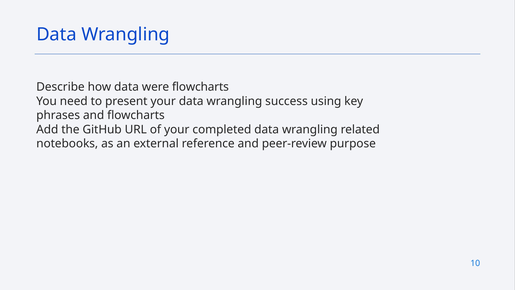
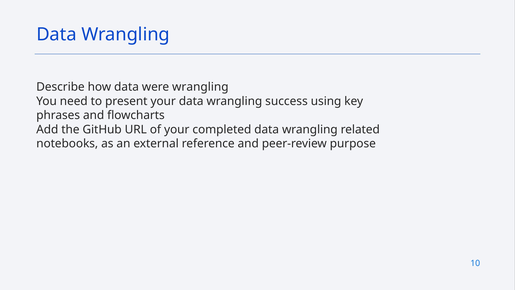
were flowcharts: flowcharts -> wrangling
